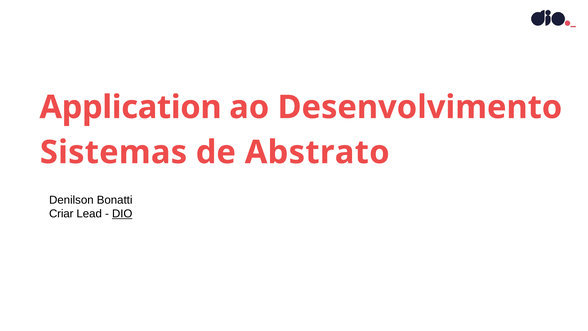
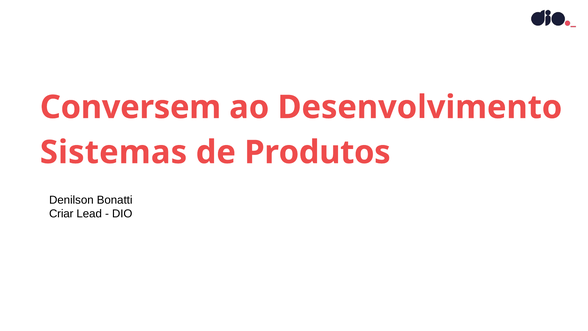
Application: Application -> Conversem
Abstrato: Abstrato -> Produtos
DIO underline: present -> none
